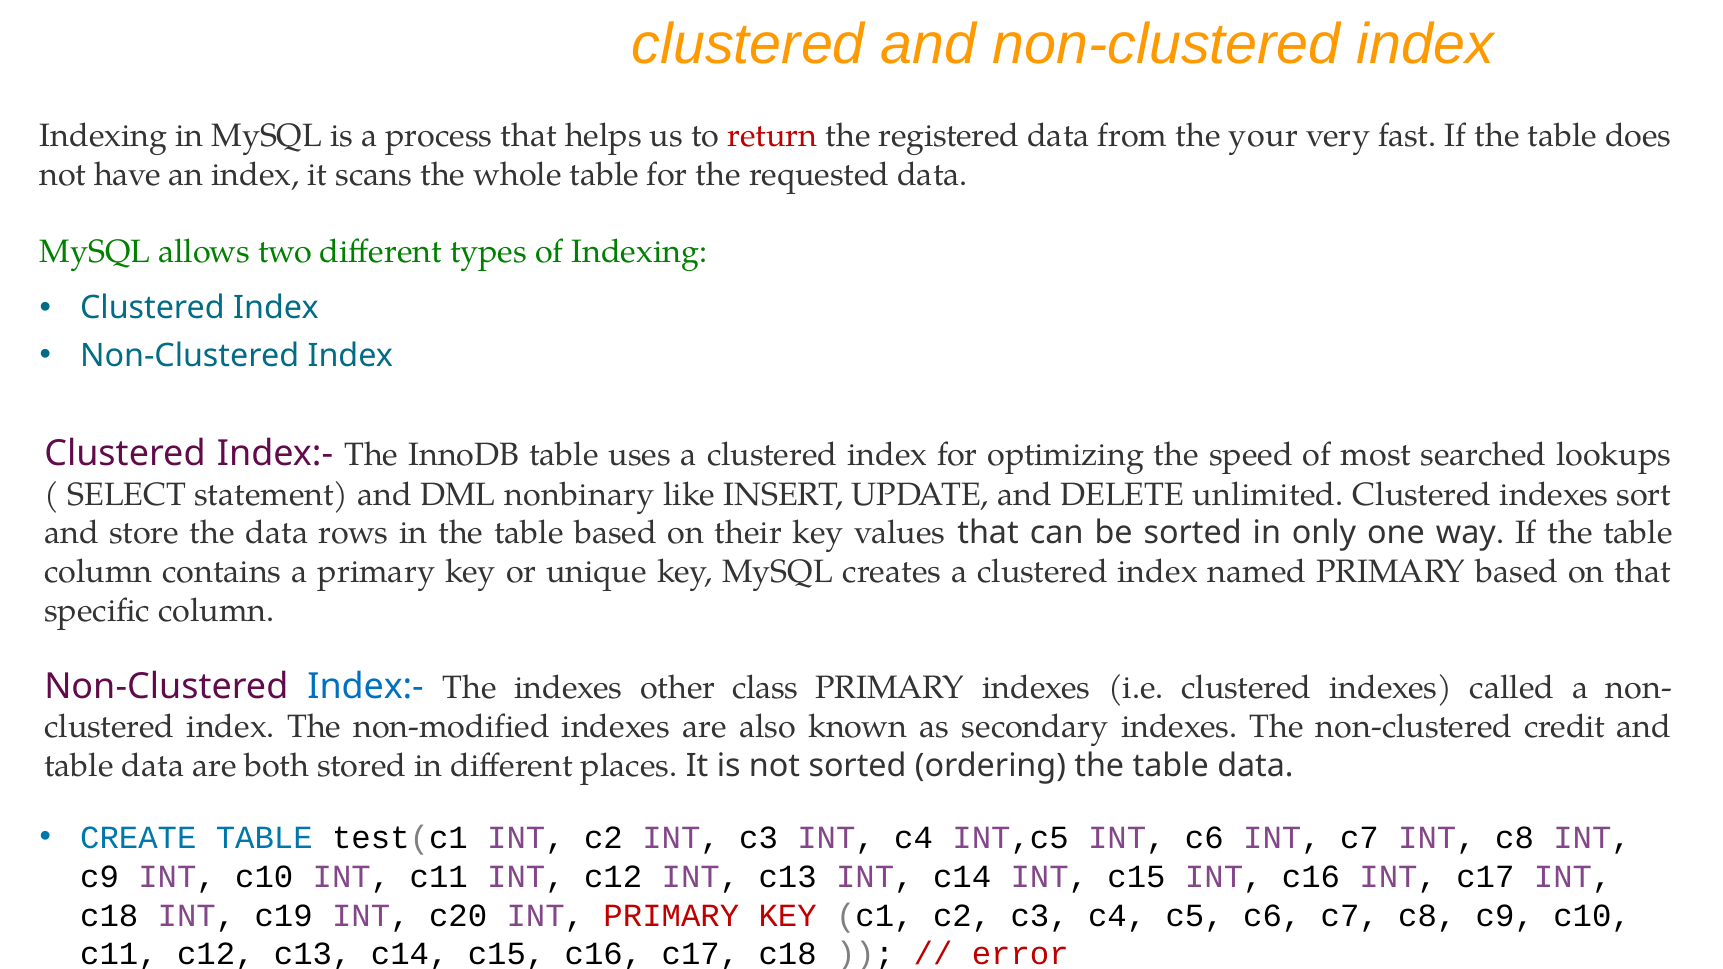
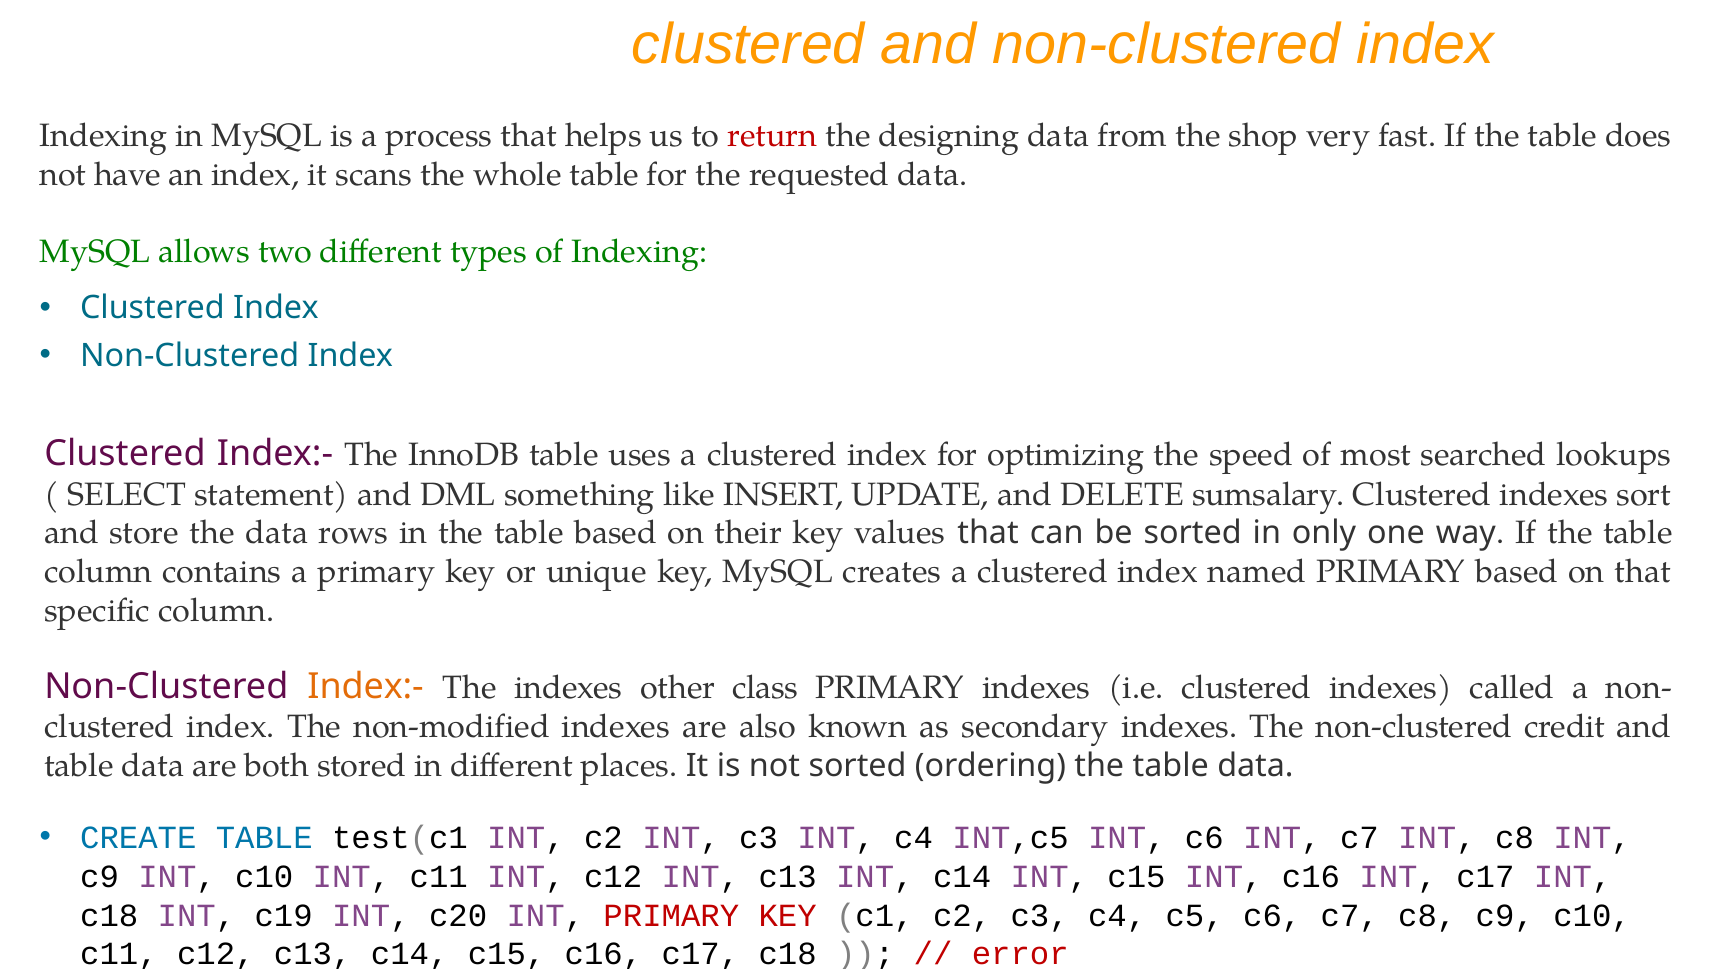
registered: registered -> designing
your: your -> shop
nonbinary: nonbinary -> something
unlimited: unlimited -> sumsalary
Index:- at (366, 686) colour: blue -> orange
